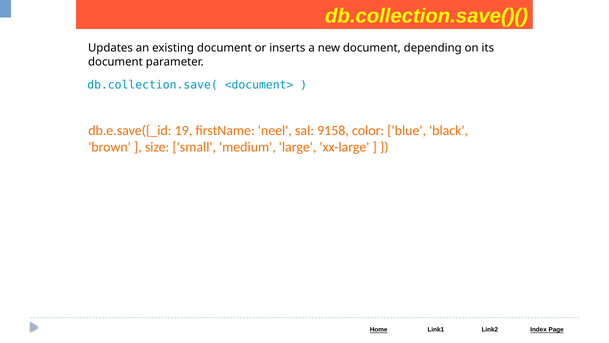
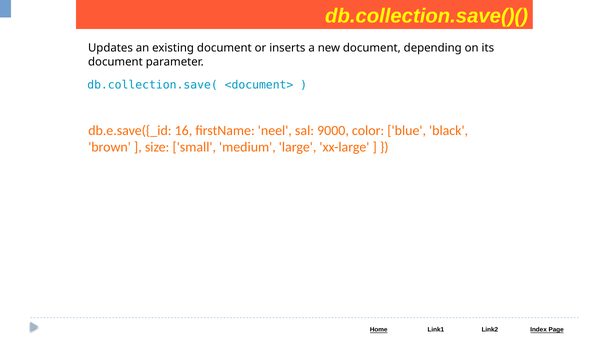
19: 19 -> 16
9158: 9158 -> 9000
